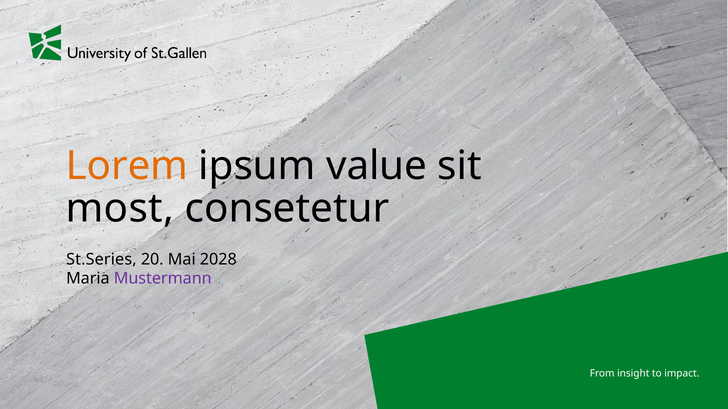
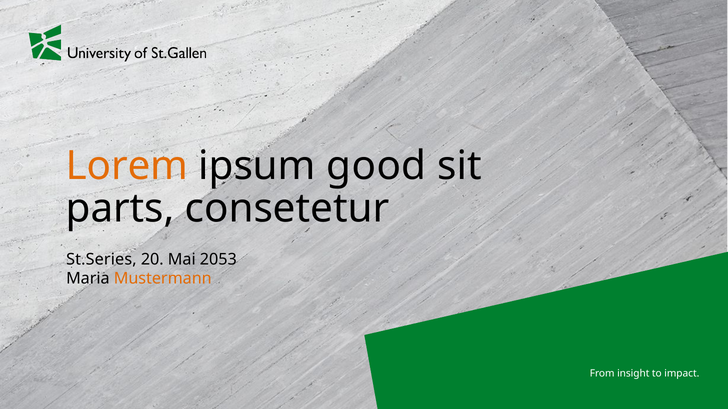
value: value -> good
most: most -> parts
2028: 2028 -> 2053
Mustermann colour: purple -> orange
